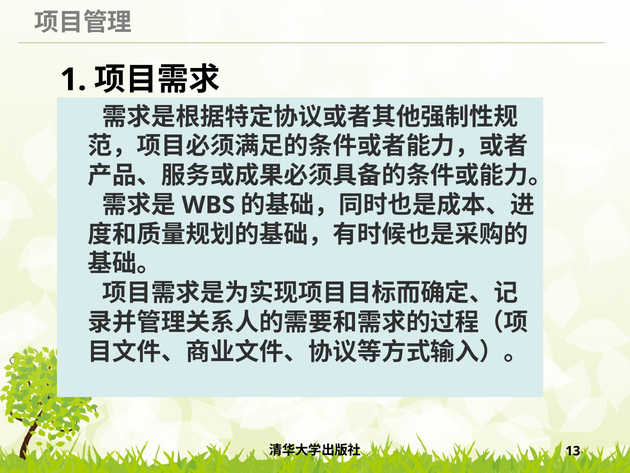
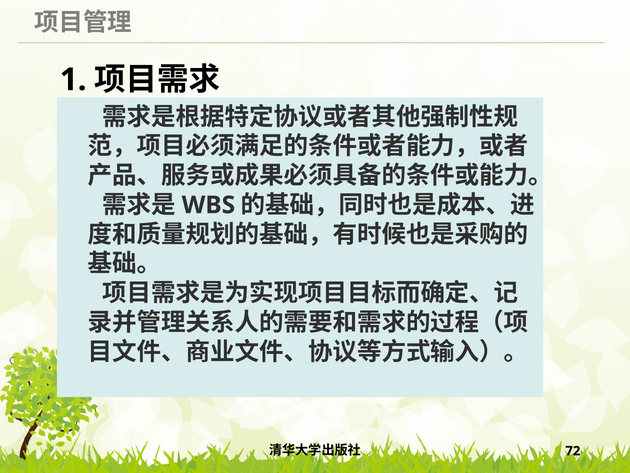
13: 13 -> 72
